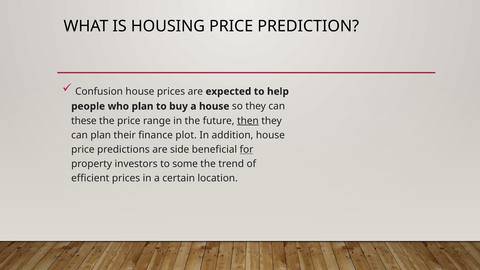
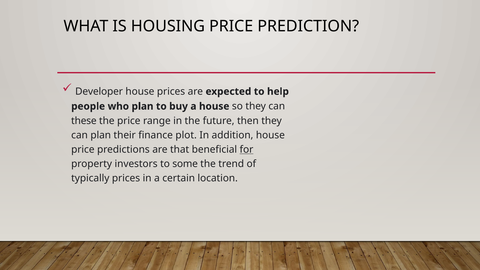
Confusion: Confusion -> Developer
then underline: present -> none
side: side -> that
efficient: efficient -> typically
